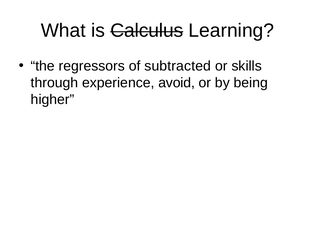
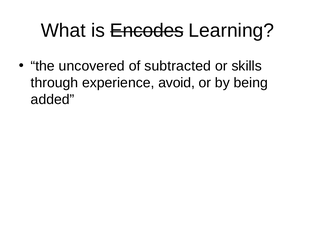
Calculus: Calculus -> Encodes
regressors: regressors -> uncovered
higher: higher -> added
